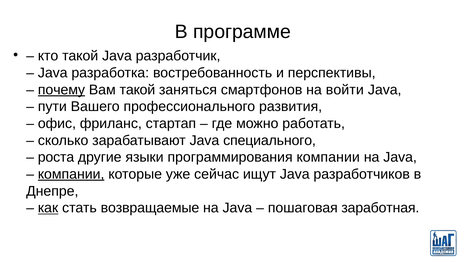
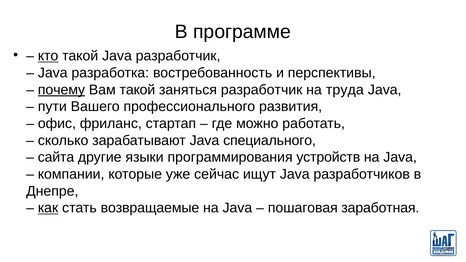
кто underline: none -> present
заняться смартфонов: смартфонов -> разработчик
войти: войти -> труда
роста: роста -> сайта
программирования компании: компании -> устройств
компании at (71, 174) underline: present -> none
